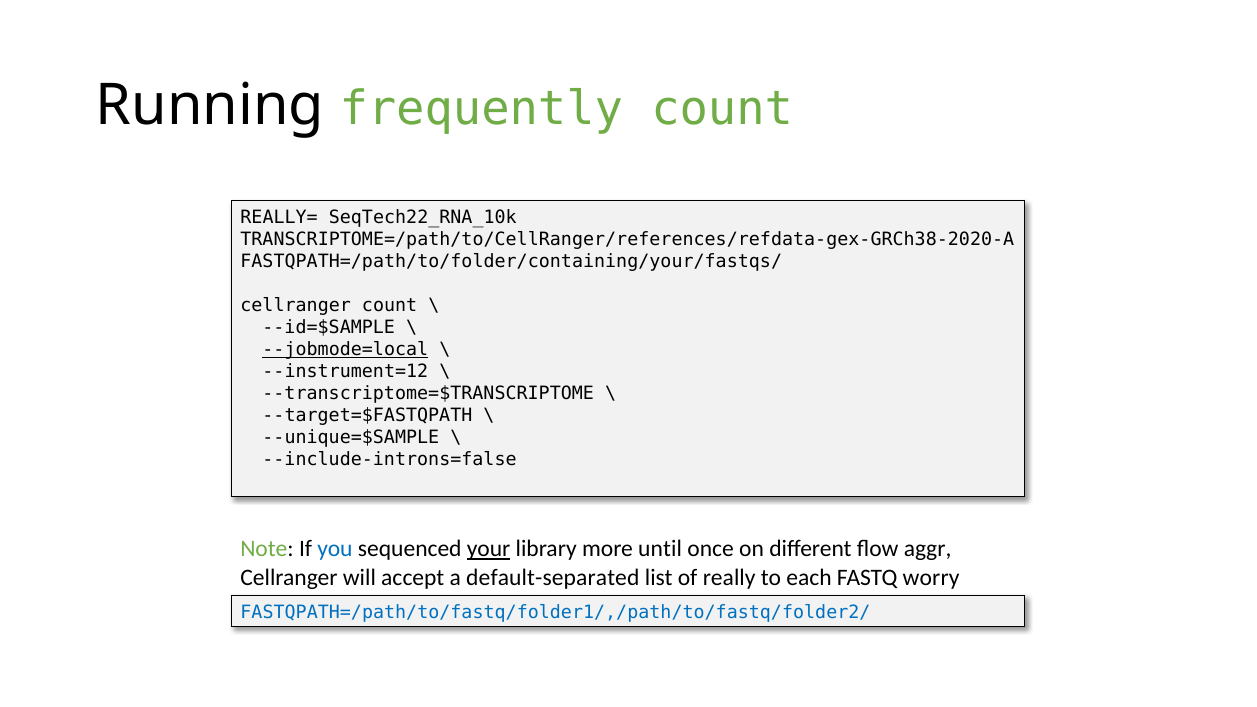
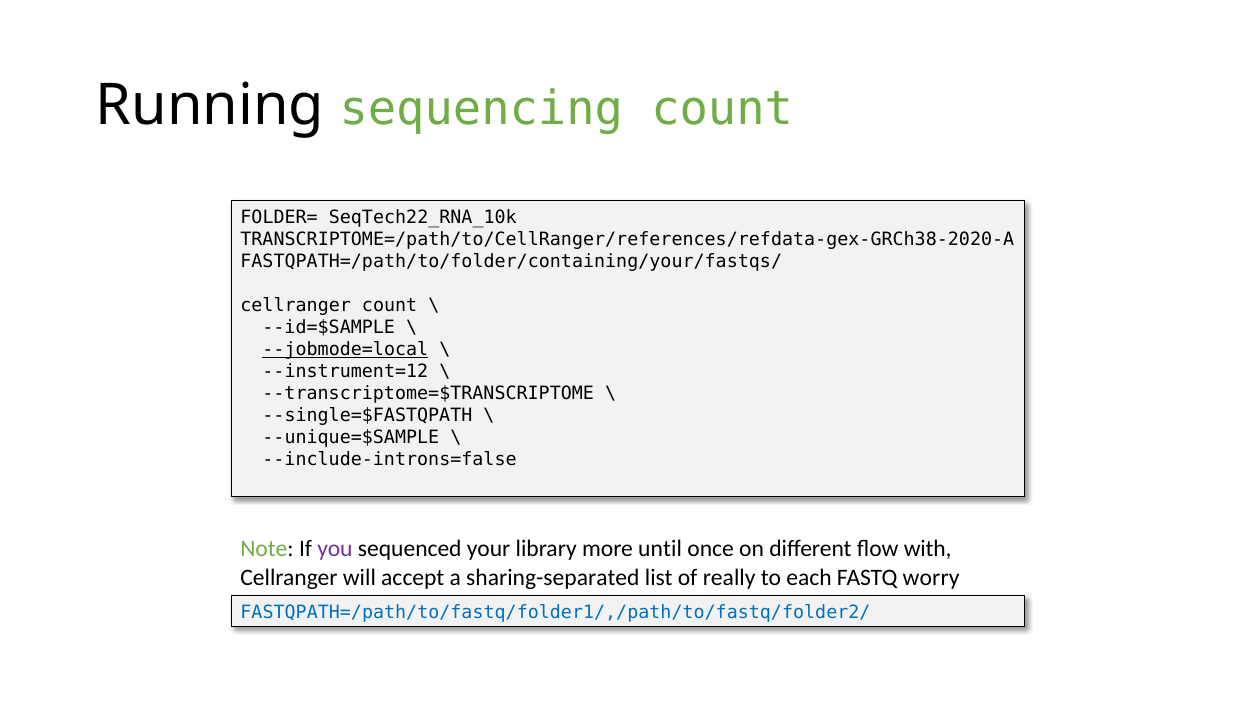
frequently: frequently -> sequencing
REALLY=: REALLY= -> FOLDER=
--target=$FASTQPATH: --target=$FASTQPATH -> --single=$FASTQPATH
you colour: blue -> purple
your underline: present -> none
aggr: aggr -> with
default-separated: default-separated -> sharing-separated
